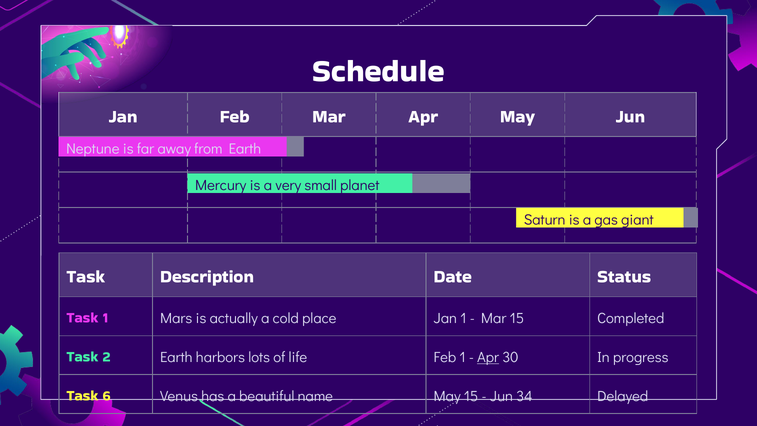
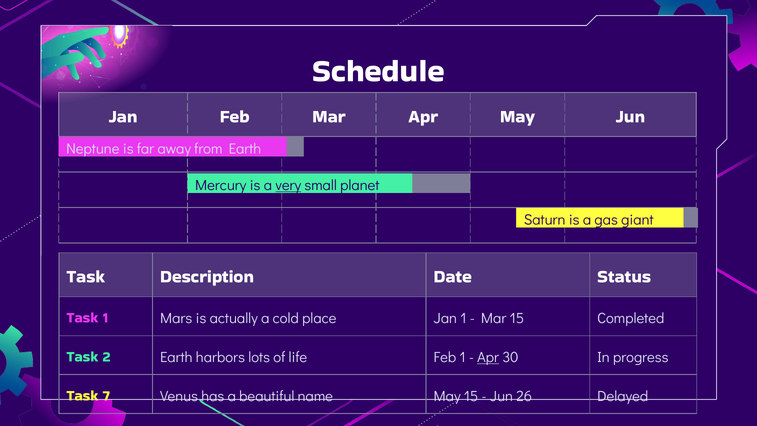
very underline: none -> present
6: 6 -> 7
34: 34 -> 26
